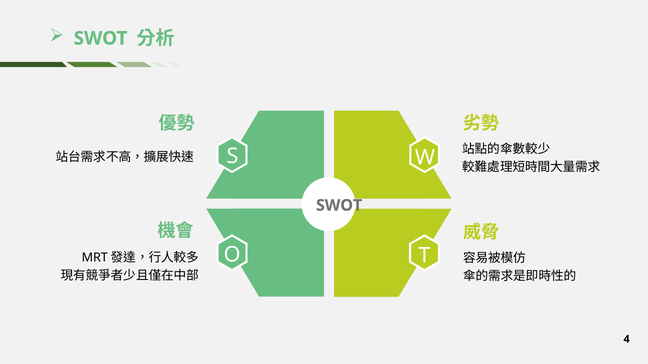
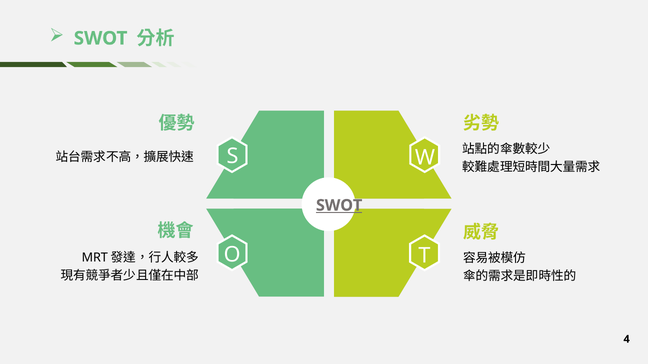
SWOT at (339, 206) underline: none -> present
